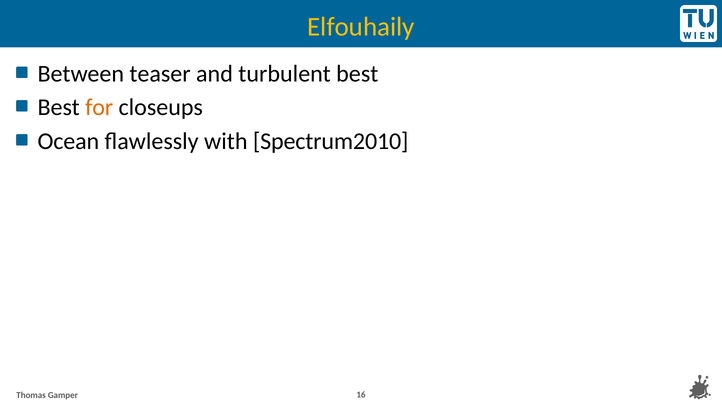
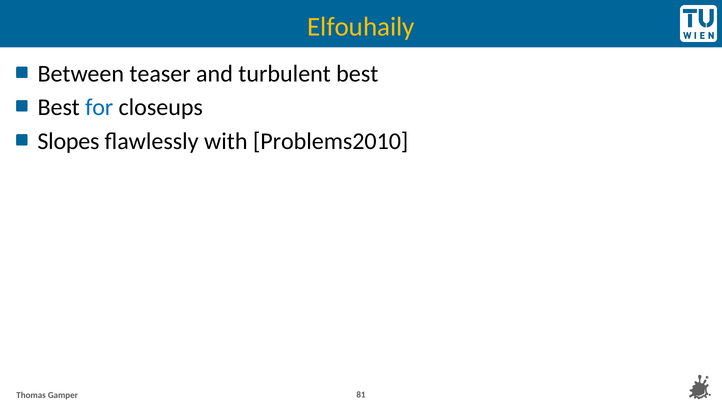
for colour: orange -> blue
Ocean: Ocean -> Slopes
Spectrum2010: Spectrum2010 -> Problems2010
16: 16 -> 81
